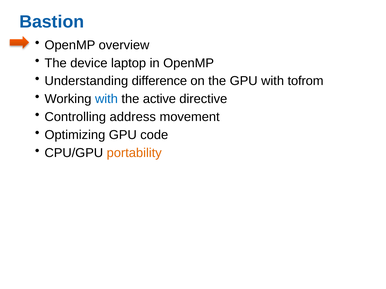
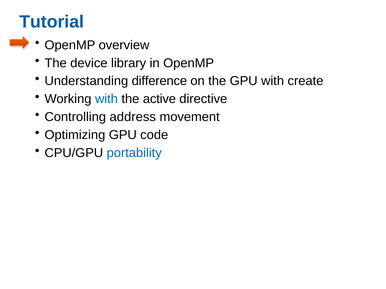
Bastion: Bastion -> Tutorial
laptop: laptop -> library
tofrom: tofrom -> create
portability colour: orange -> blue
